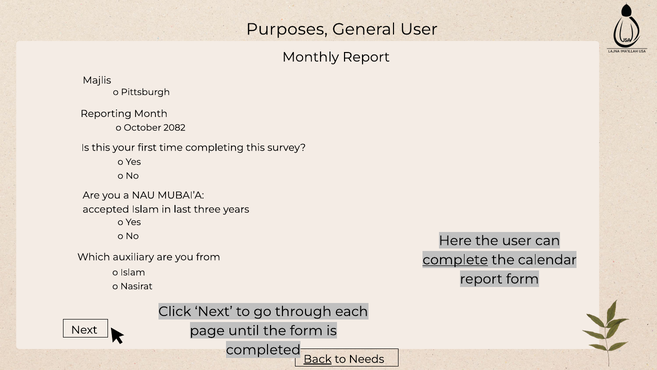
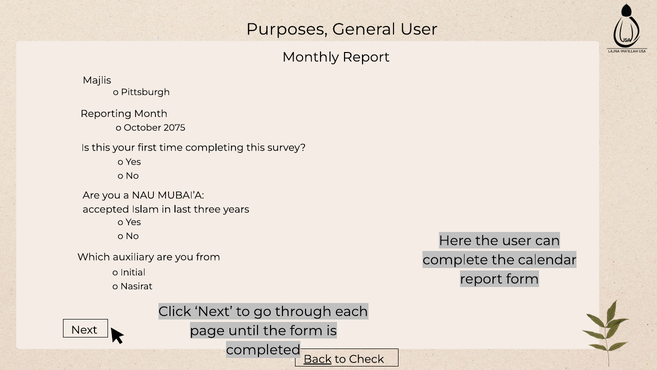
2082: 2082 -> 2075
complete underline: present -> none
o Islam: Islam -> Initial
Needs: Needs -> Check
